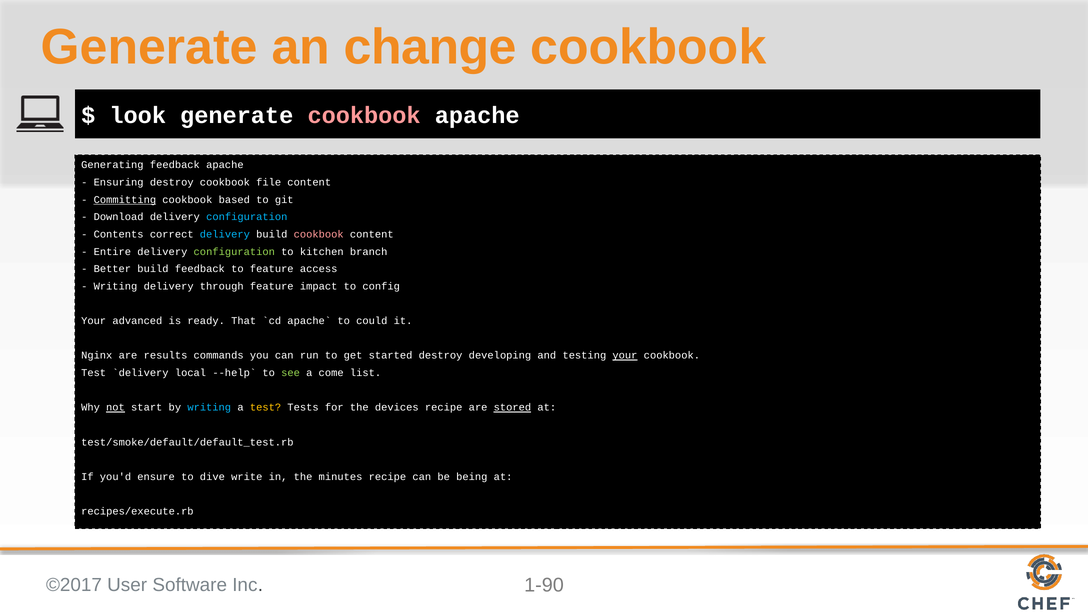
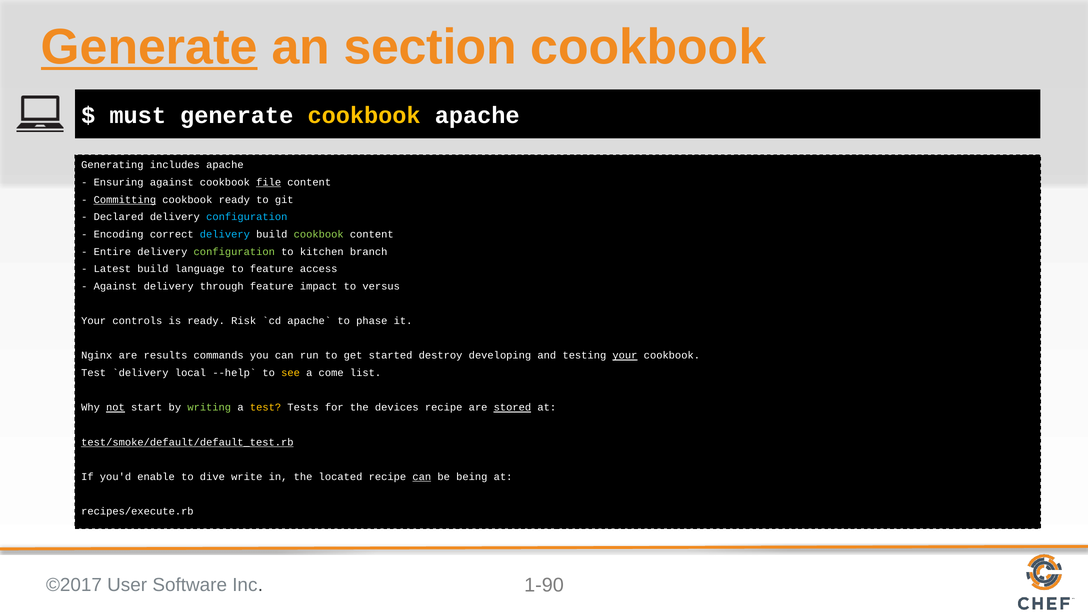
Generate at (149, 47) underline: none -> present
change: change -> section
look: look -> must
cookbook at (364, 116) colour: pink -> yellow
Generating feedback: feedback -> includes
Ensuring destroy: destroy -> against
file underline: none -> present
cookbook based: based -> ready
Download: Download -> Declared
Contents: Contents -> Encoding
cookbook at (319, 234) colour: pink -> light green
Better: Better -> Latest
build feedback: feedback -> language
Writing at (115, 286): Writing -> Against
config: config -> versus
advanced: advanced -> controls
That: That -> Risk
could: could -> phase
see colour: light green -> yellow
writing at (209, 408) colour: light blue -> light green
test/smoke/default/default_test.rb underline: none -> present
ensure: ensure -> enable
minutes: minutes -> located
can at (422, 477) underline: none -> present
